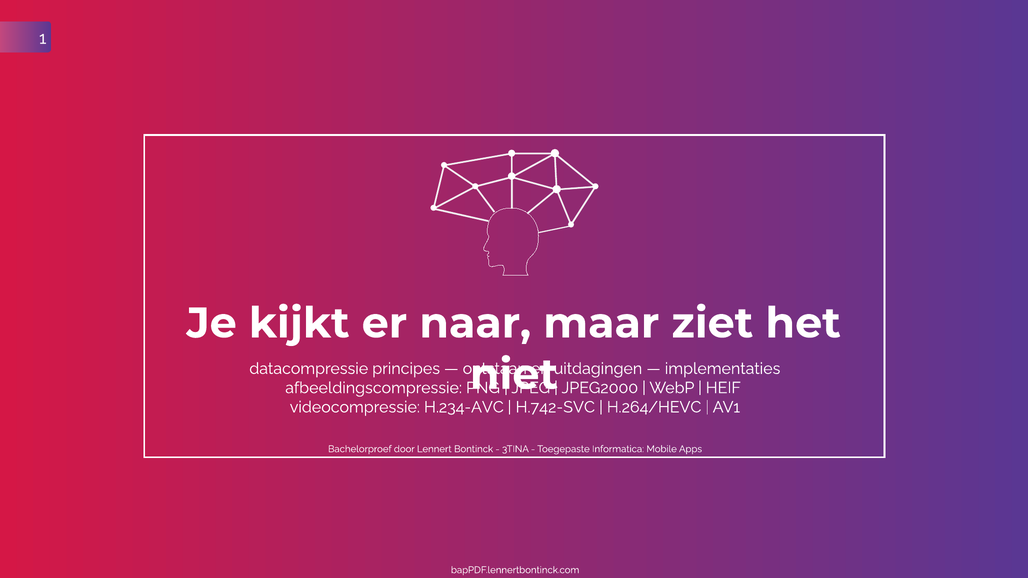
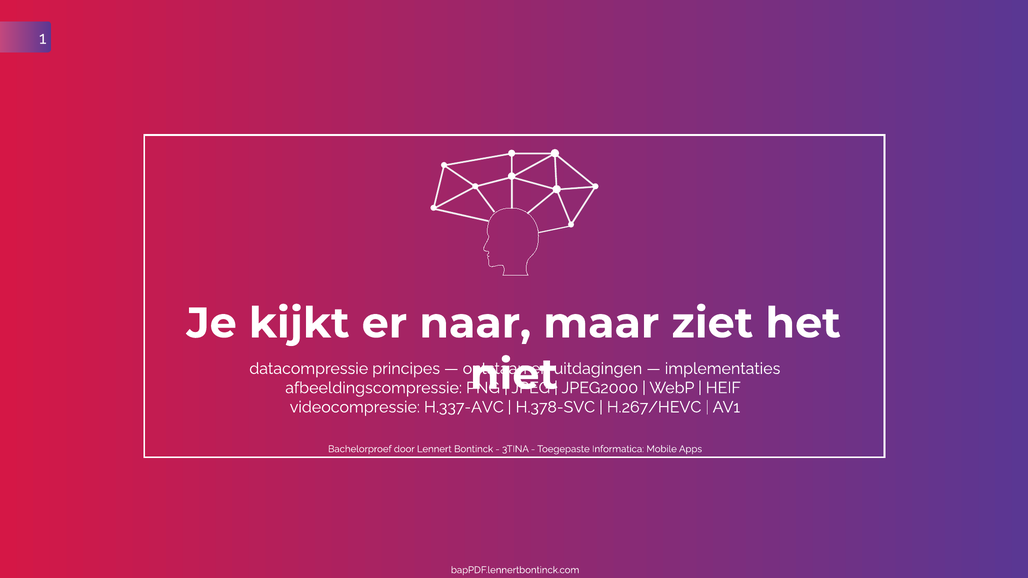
H.234-AVC: H.234-AVC -> H.337-AVC
H.742-SVC: H.742-SVC -> H.378-SVC
H.264/HEVC: H.264/HEVC -> H.267/HEVC
